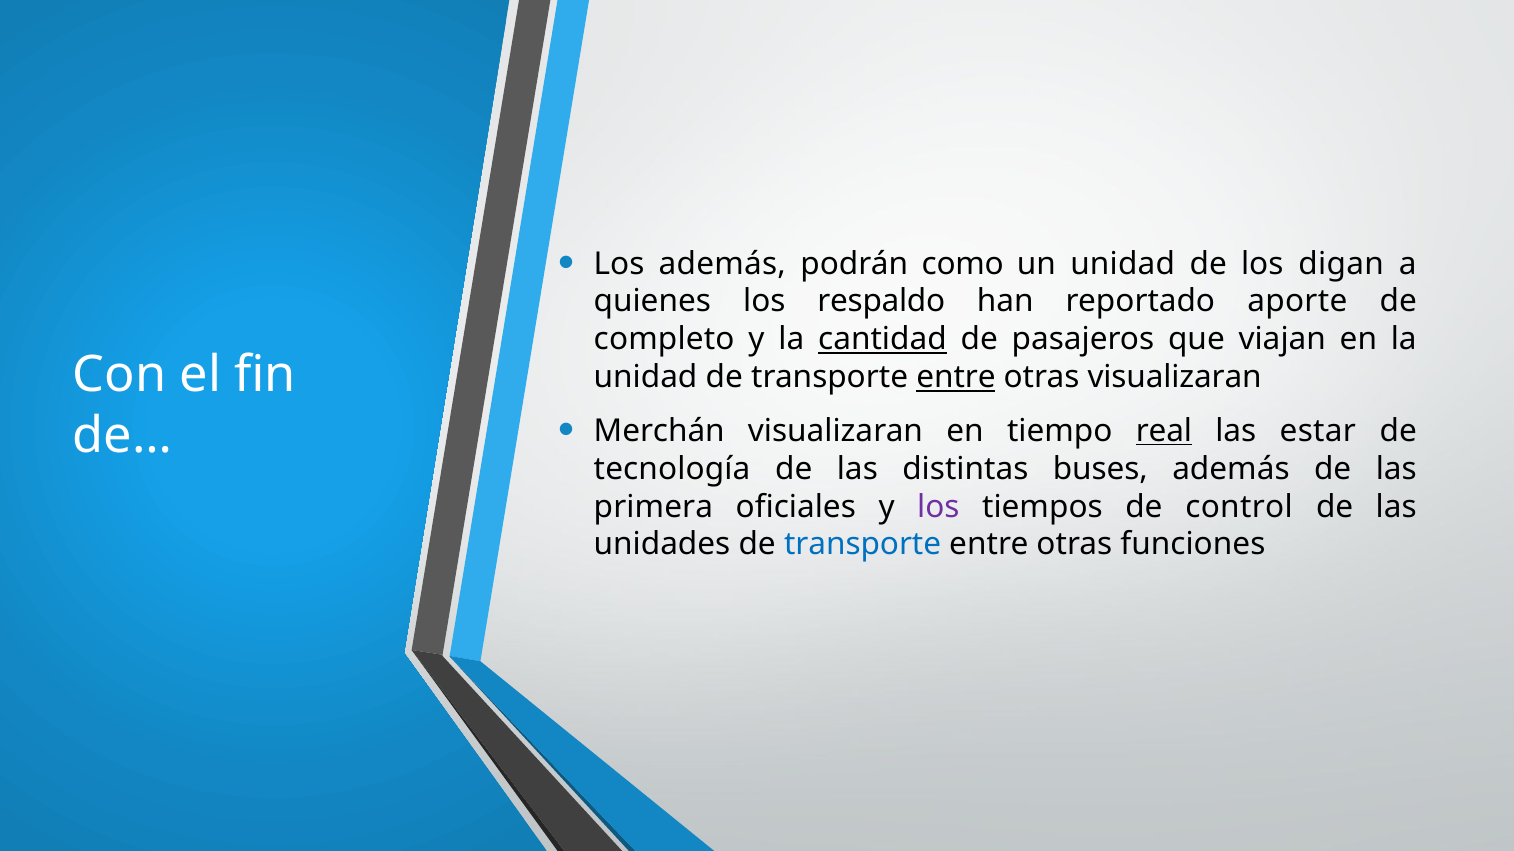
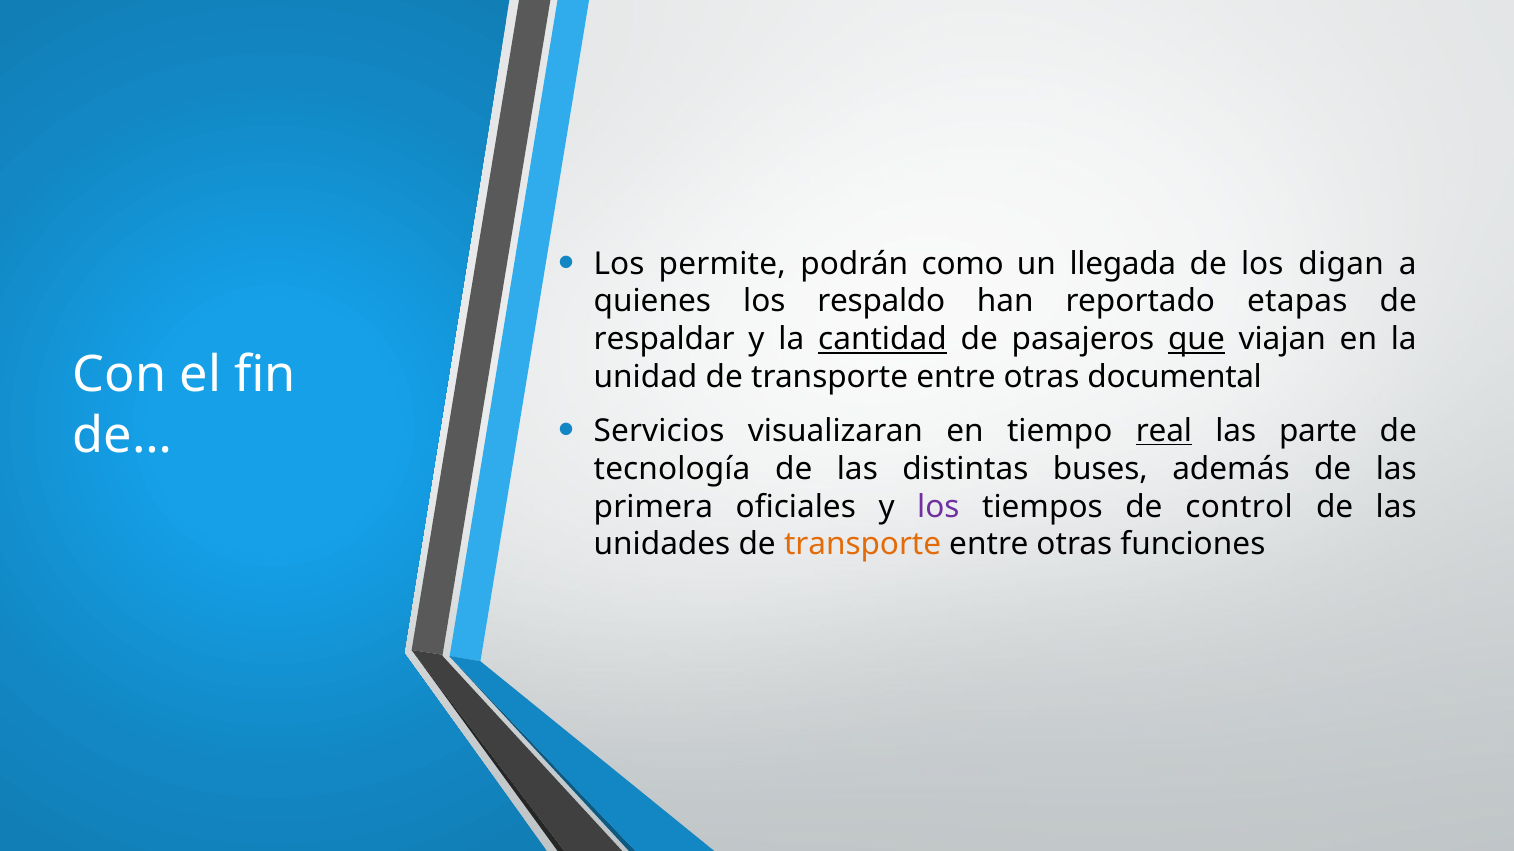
Los además: además -> permite
un unidad: unidad -> llegada
aporte: aporte -> etapas
completo: completo -> respaldar
que underline: none -> present
entre at (956, 378) underline: present -> none
otras visualizaran: visualizaran -> documental
Merchán: Merchán -> Servicios
estar: estar -> parte
transporte at (863, 545) colour: blue -> orange
